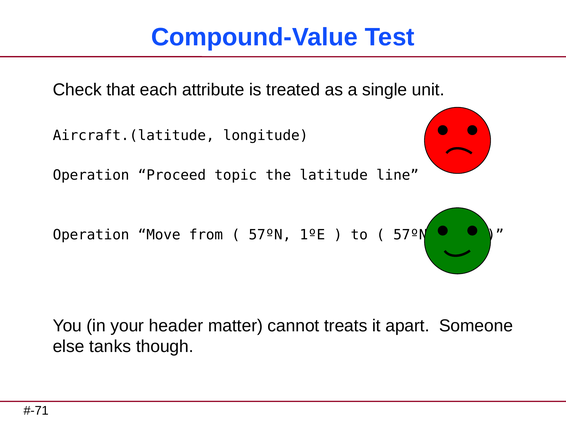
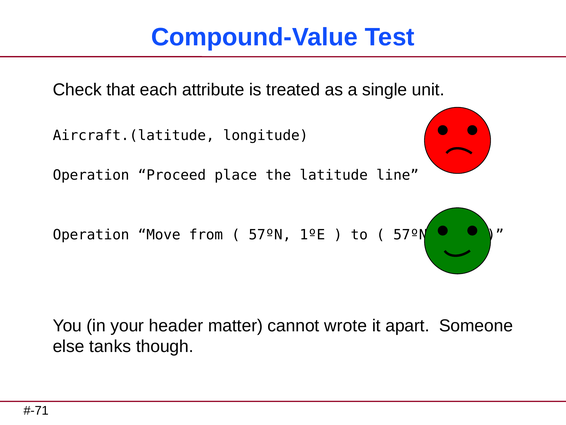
topic: topic -> place
treats: treats -> wrote
